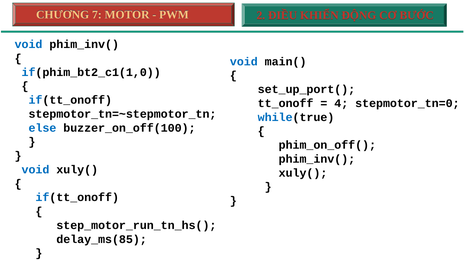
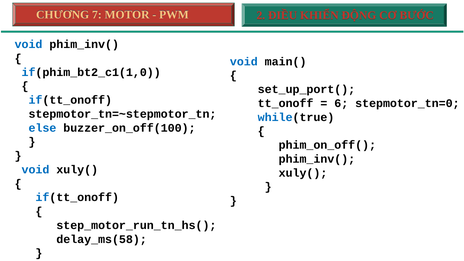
4: 4 -> 6
delay_ms(85: delay_ms(85 -> delay_ms(58
